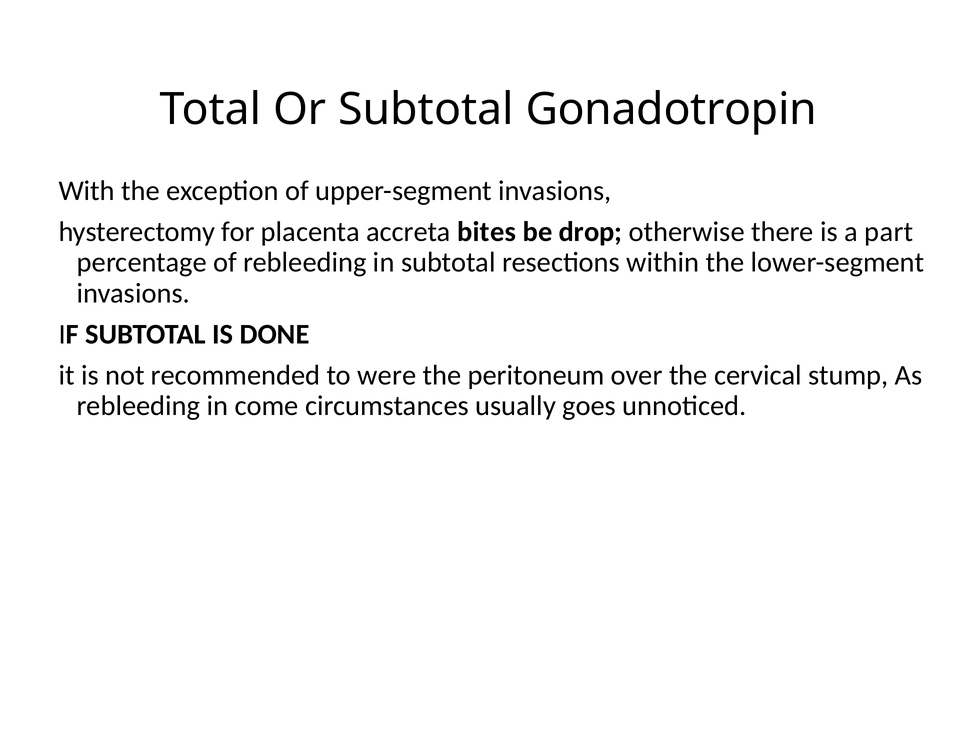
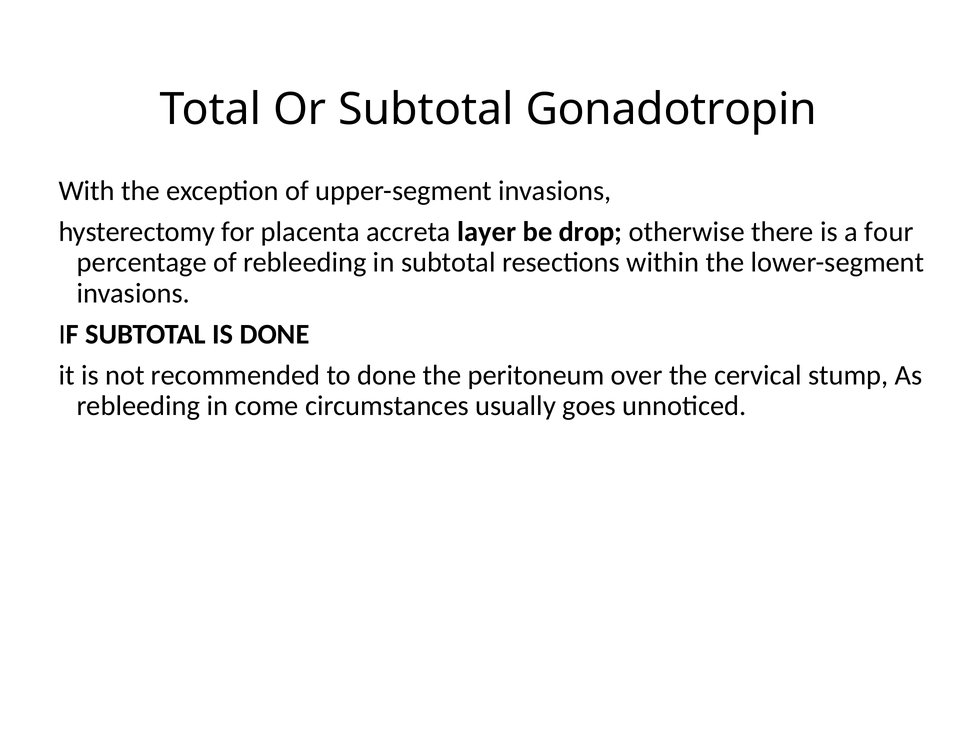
bites: bites -> layer
part: part -> four
to were: were -> done
